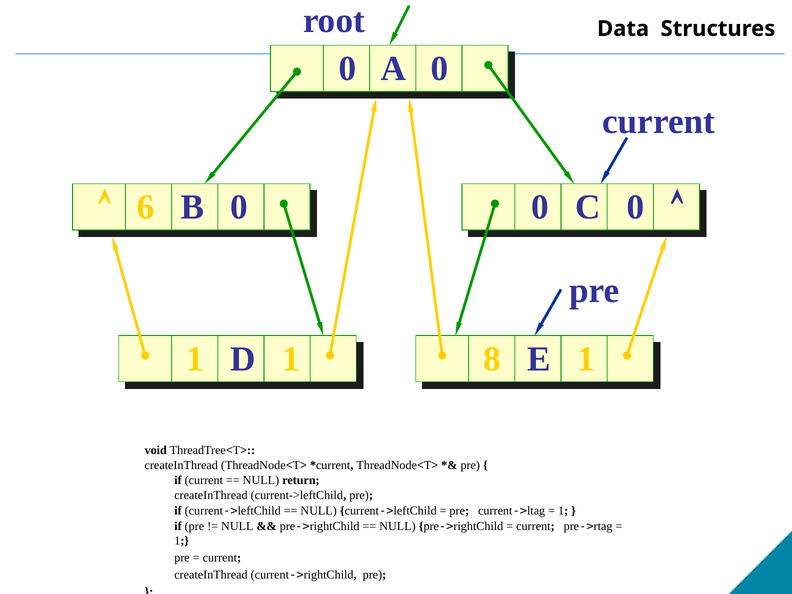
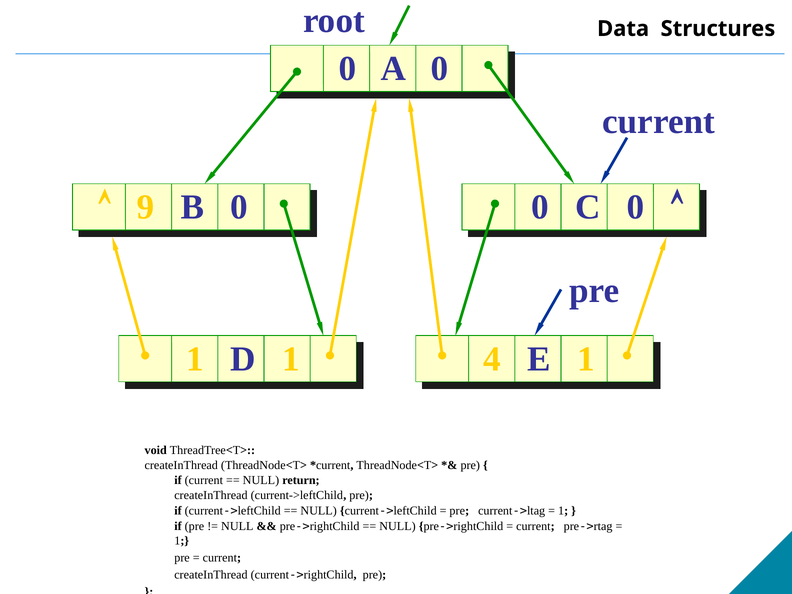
6: 6 -> 9
8: 8 -> 4
